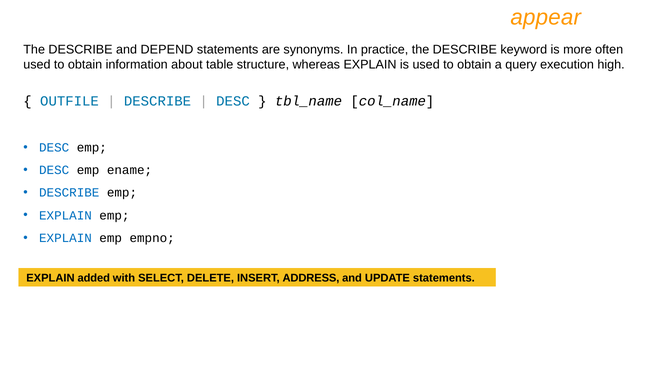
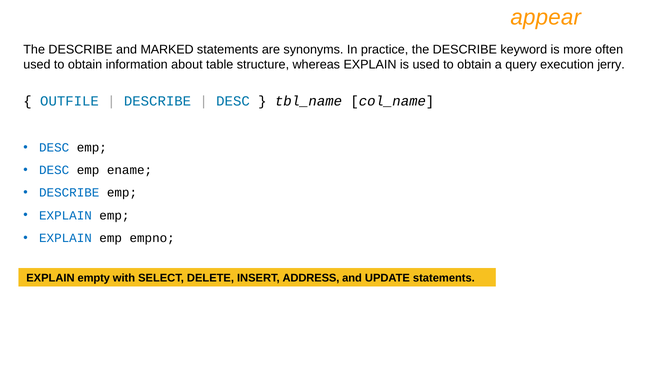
DEPEND: DEPEND -> MARKED
high: high -> jerry
added: added -> empty
